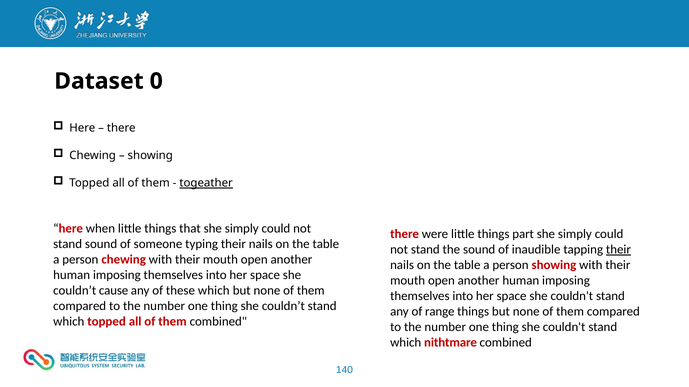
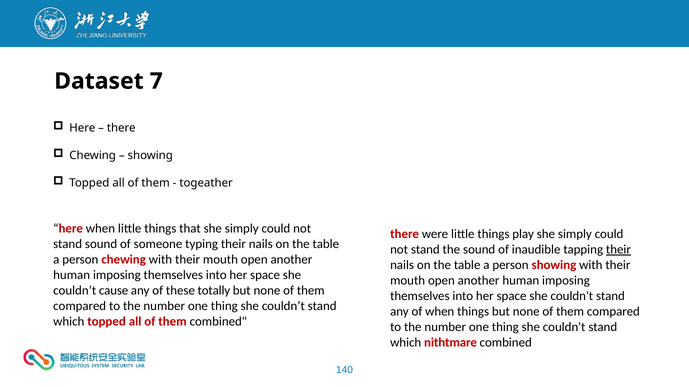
0: 0 -> 7
togeather underline: present -> none
part: part -> play
these which: which -> totally
of range: range -> when
